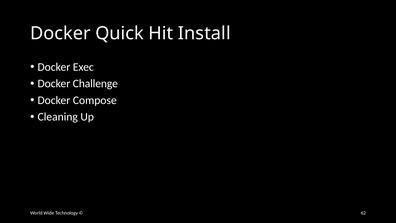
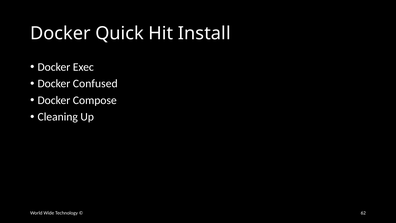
Challenge: Challenge -> Confused
